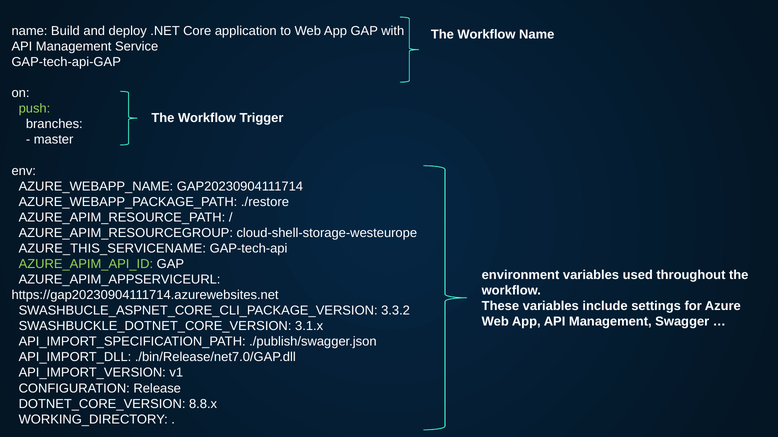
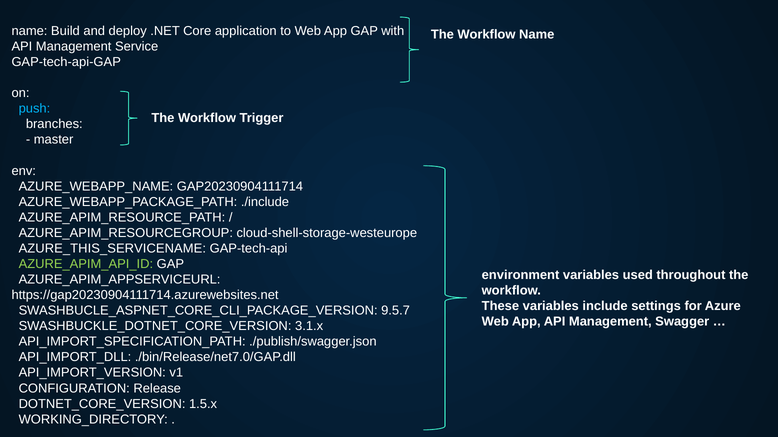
push colour: light green -> light blue
./restore: ./restore -> ./include
3.3.2: 3.3.2 -> 9.5.7
8.8.x: 8.8.x -> 1.5.x
